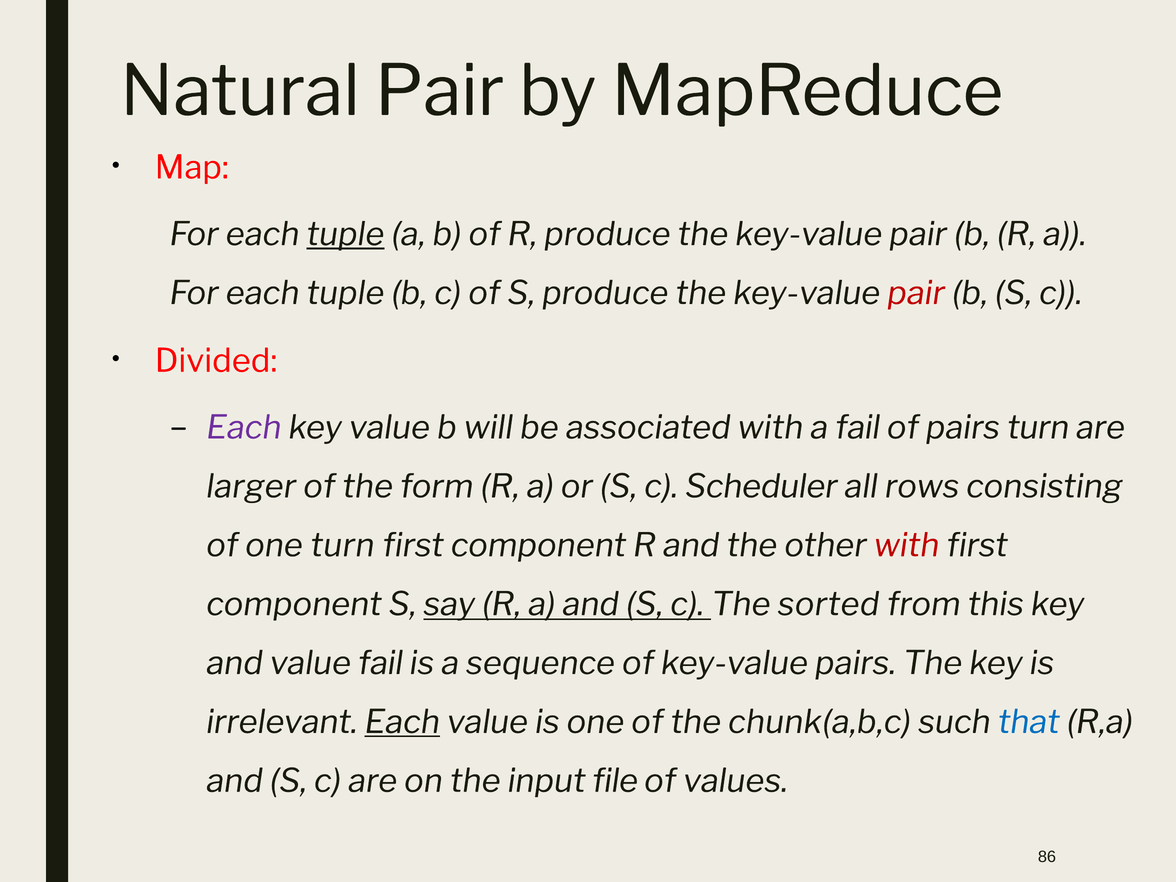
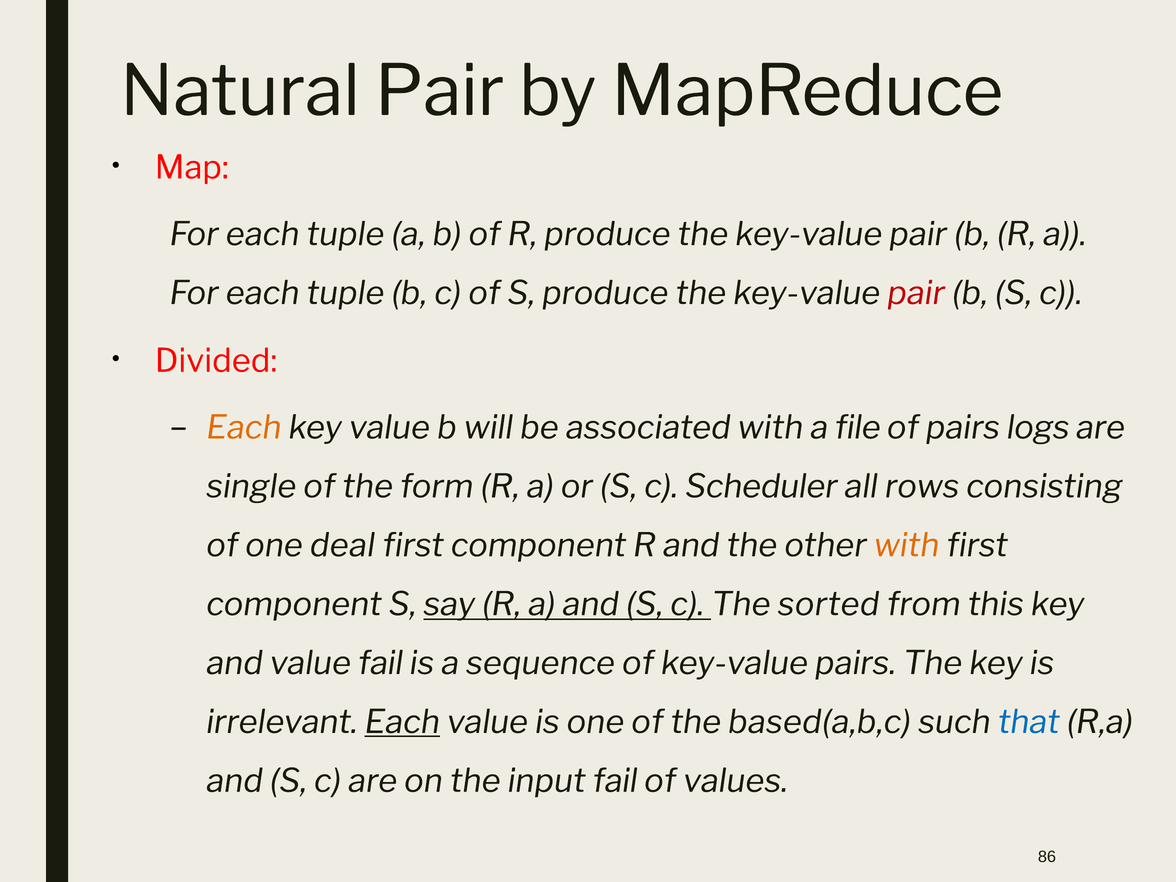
tuple at (345, 234) underline: present -> none
Each at (244, 428) colour: purple -> orange
a fail: fail -> file
pairs turn: turn -> logs
larger: larger -> single
one turn: turn -> deal
with at (907, 545) colour: red -> orange
chunk(a,b,c: chunk(a,b,c -> based(a,b,c
input file: file -> fail
